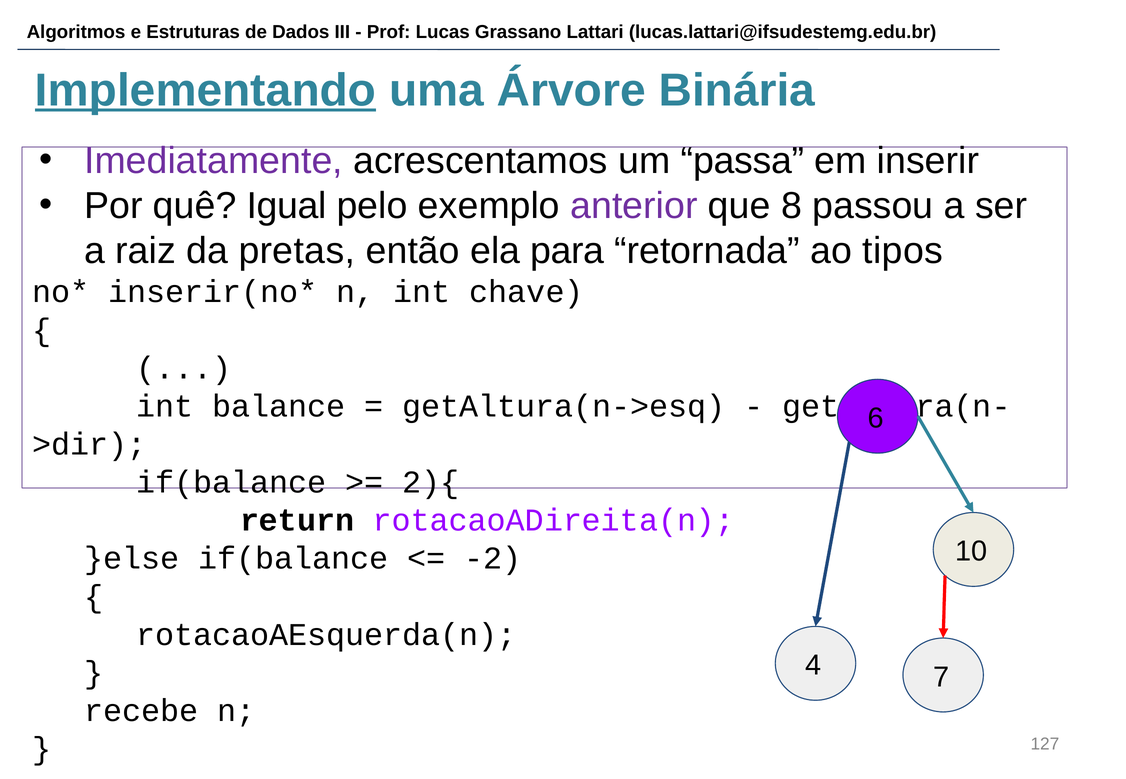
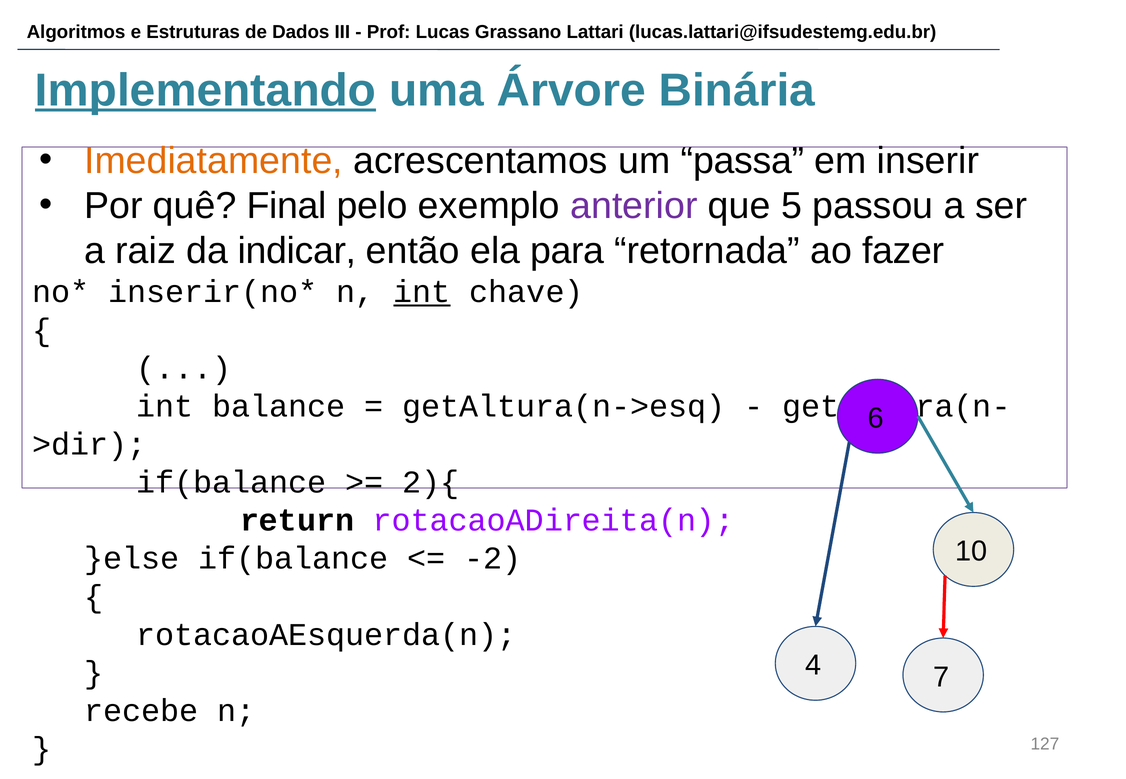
Imediatamente colour: purple -> orange
Igual: Igual -> Final
8: 8 -> 5
pretas: pretas -> indicar
tipos: tipos -> fazer
int at (422, 292) underline: none -> present
